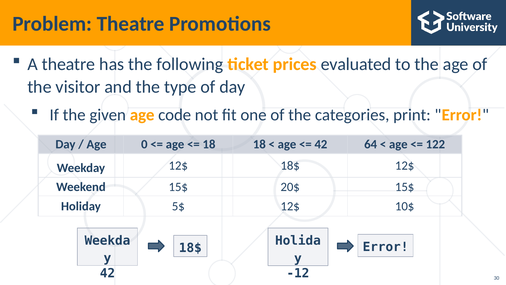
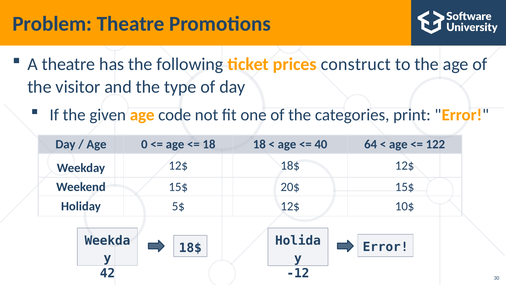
evaluated: evaluated -> construct
42 at (321, 144): 42 -> 40
